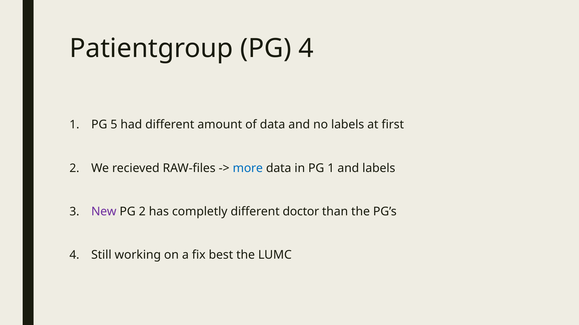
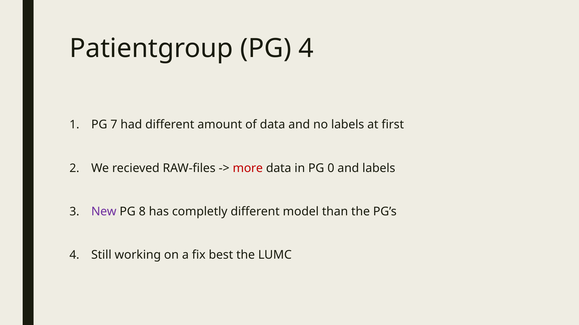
5: 5 -> 7
more colour: blue -> red
PG 1: 1 -> 0
PG 2: 2 -> 8
doctor: doctor -> model
